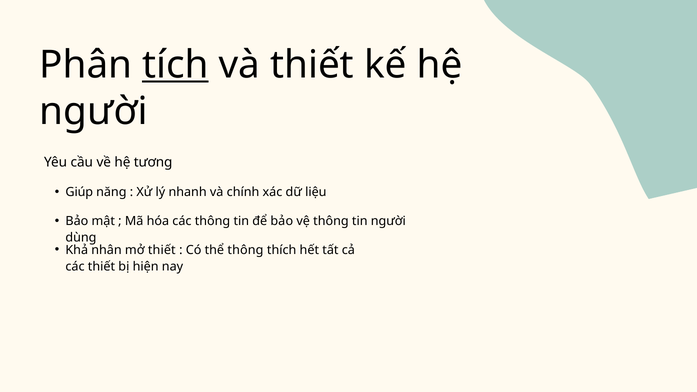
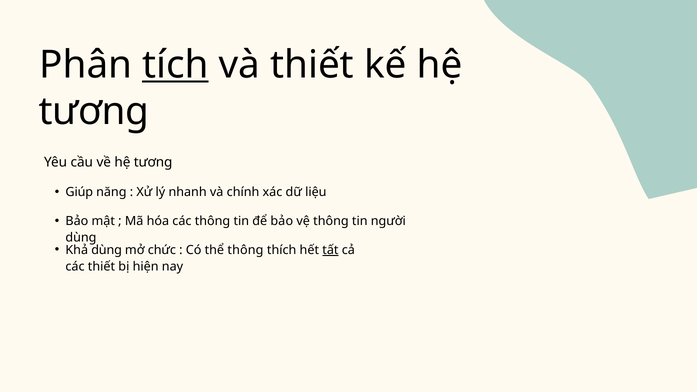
người at (94, 111): người -> tương
Khả nhân: nhân -> dùng
mở thiết: thiết -> chức
tất underline: none -> present
